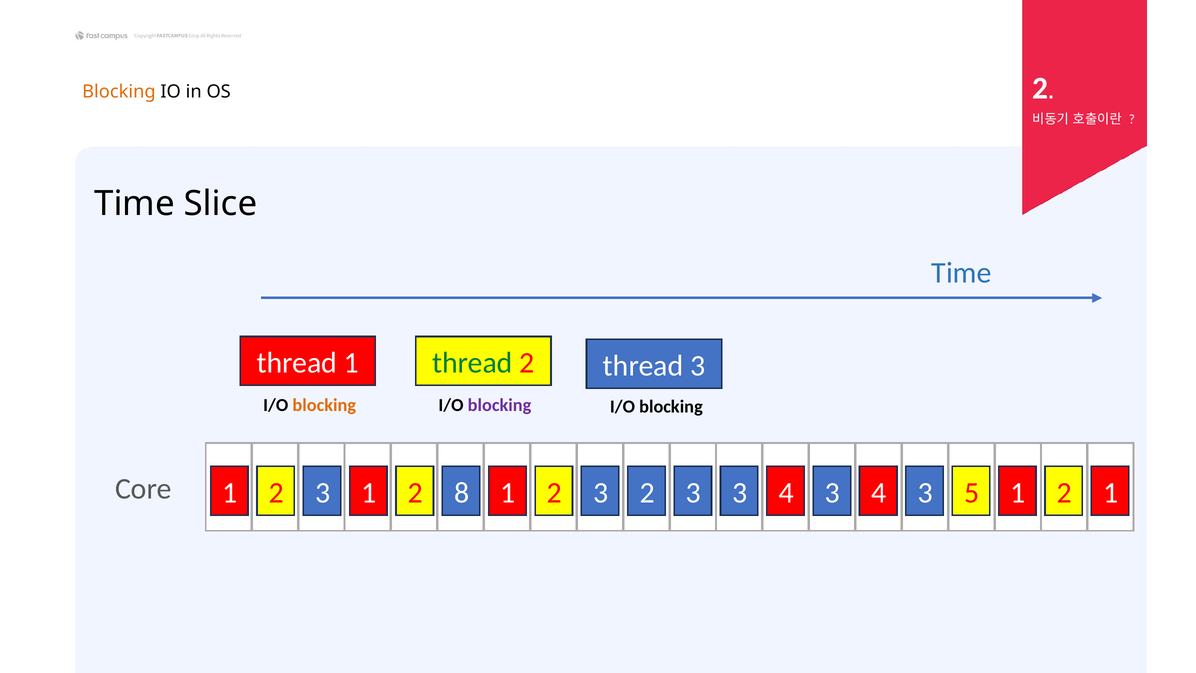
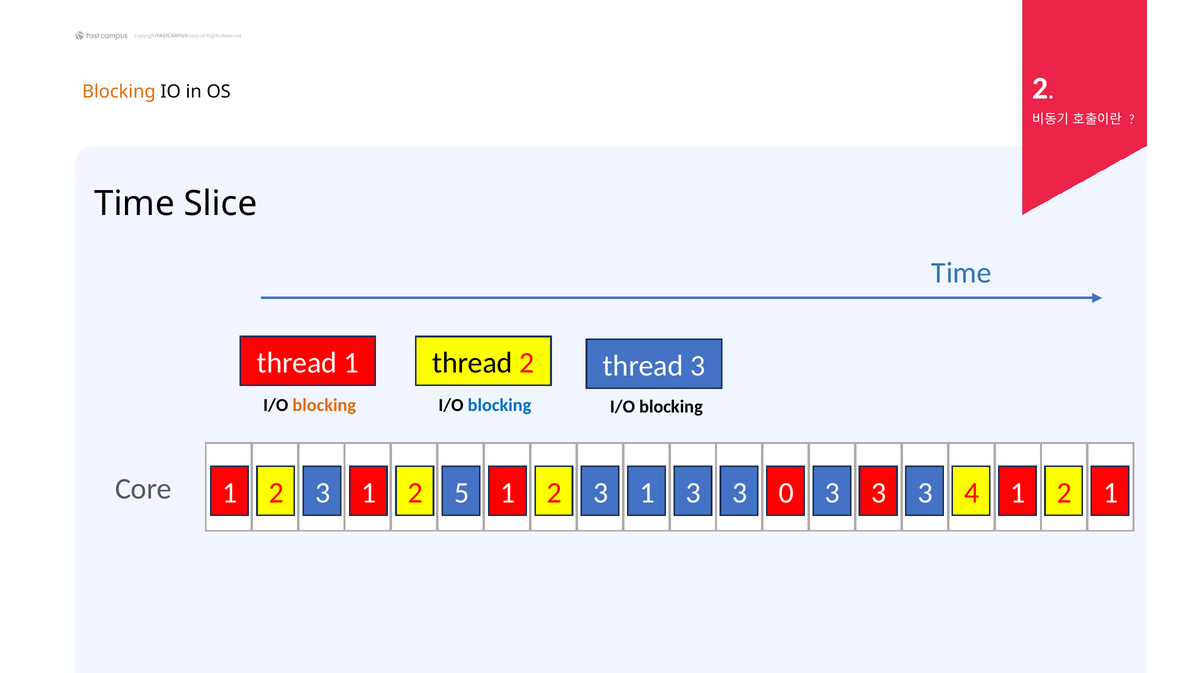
thread at (472, 363) colour: green -> black
blocking at (500, 405) colour: purple -> blue
8: 8 -> 5
2 at (647, 493): 2 -> 1
3 3 4: 4 -> 0
4 at (879, 493): 4 -> 3
5: 5 -> 4
